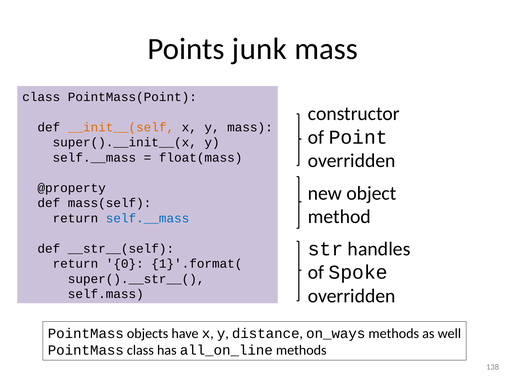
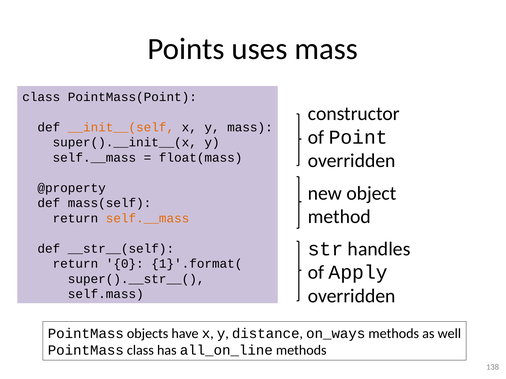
junk: junk -> uses
self.__mass at (148, 219) colour: blue -> orange
Spoke: Spoke -> Apply
